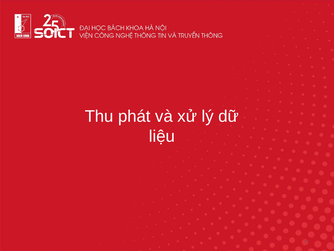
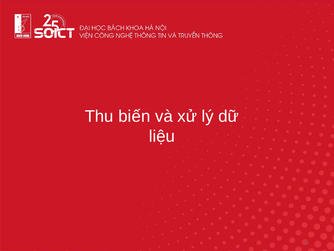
phát: phát -> biến
